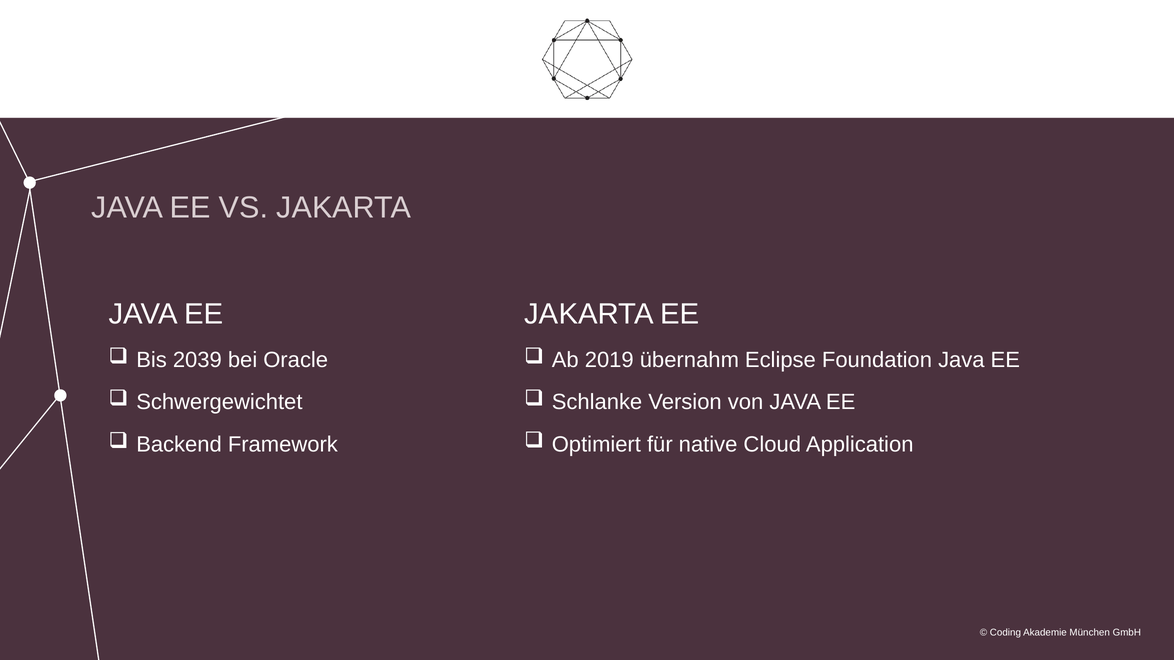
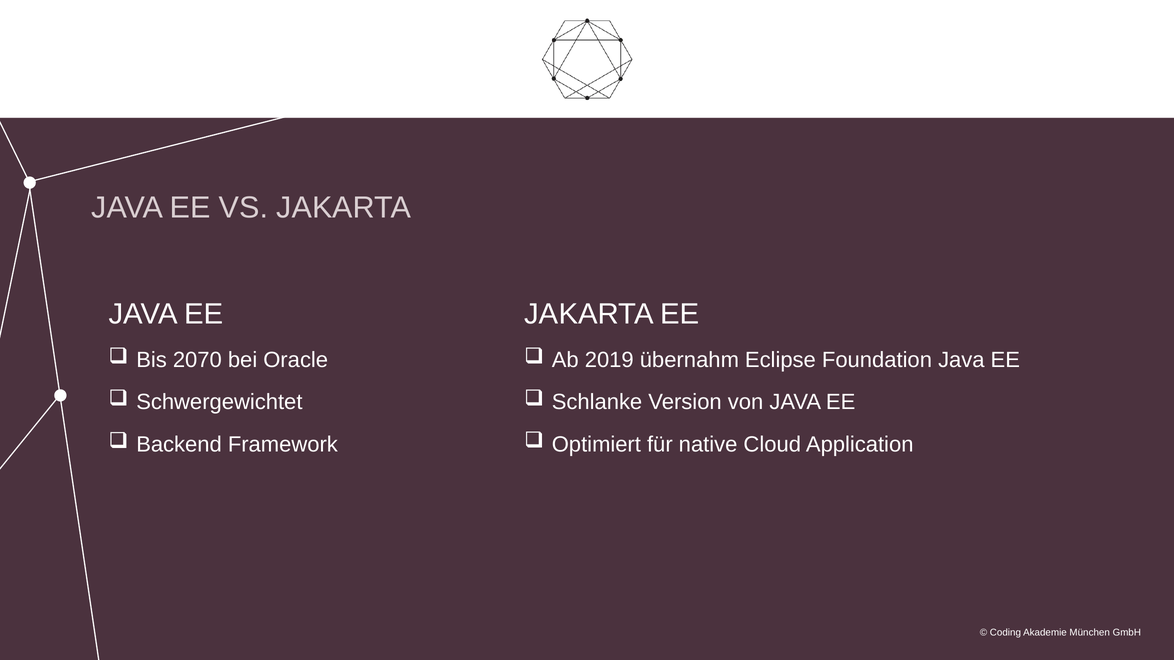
2039: 2039 -> 2070
